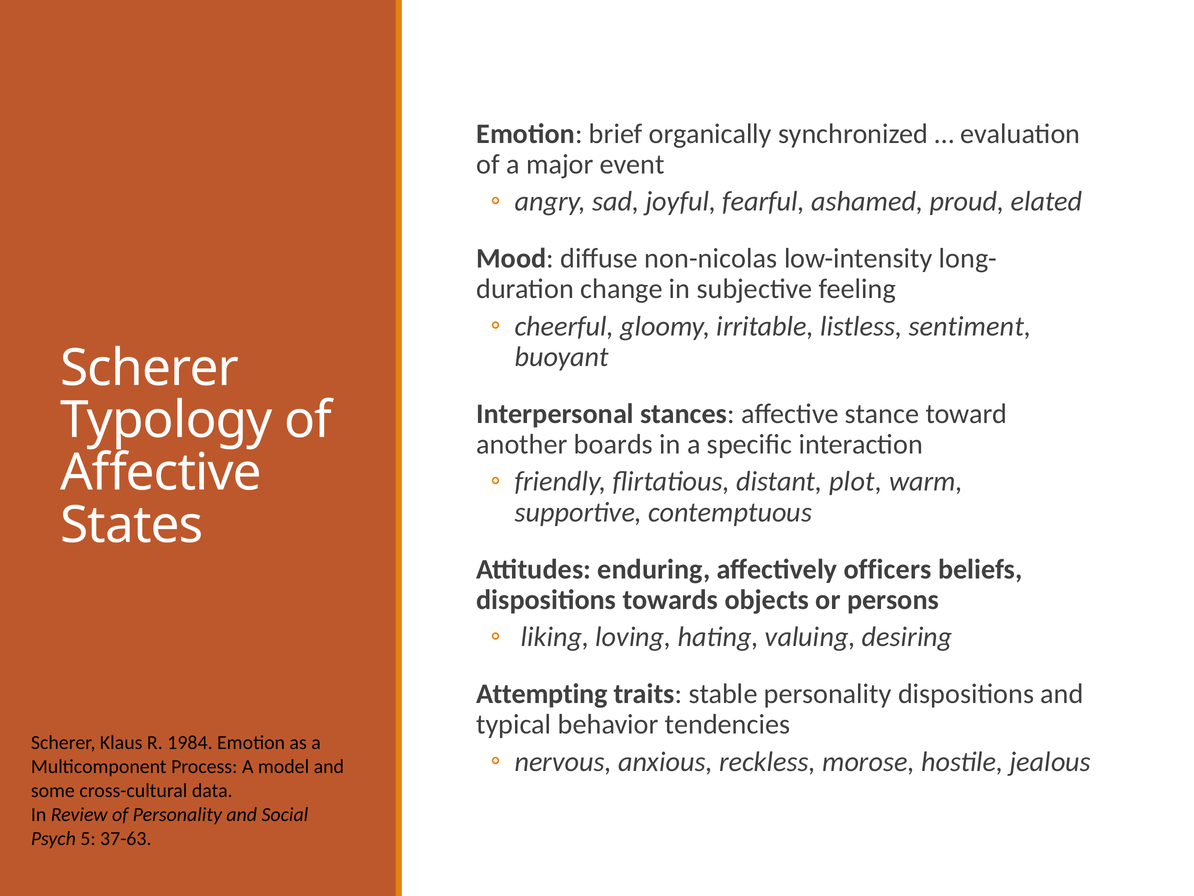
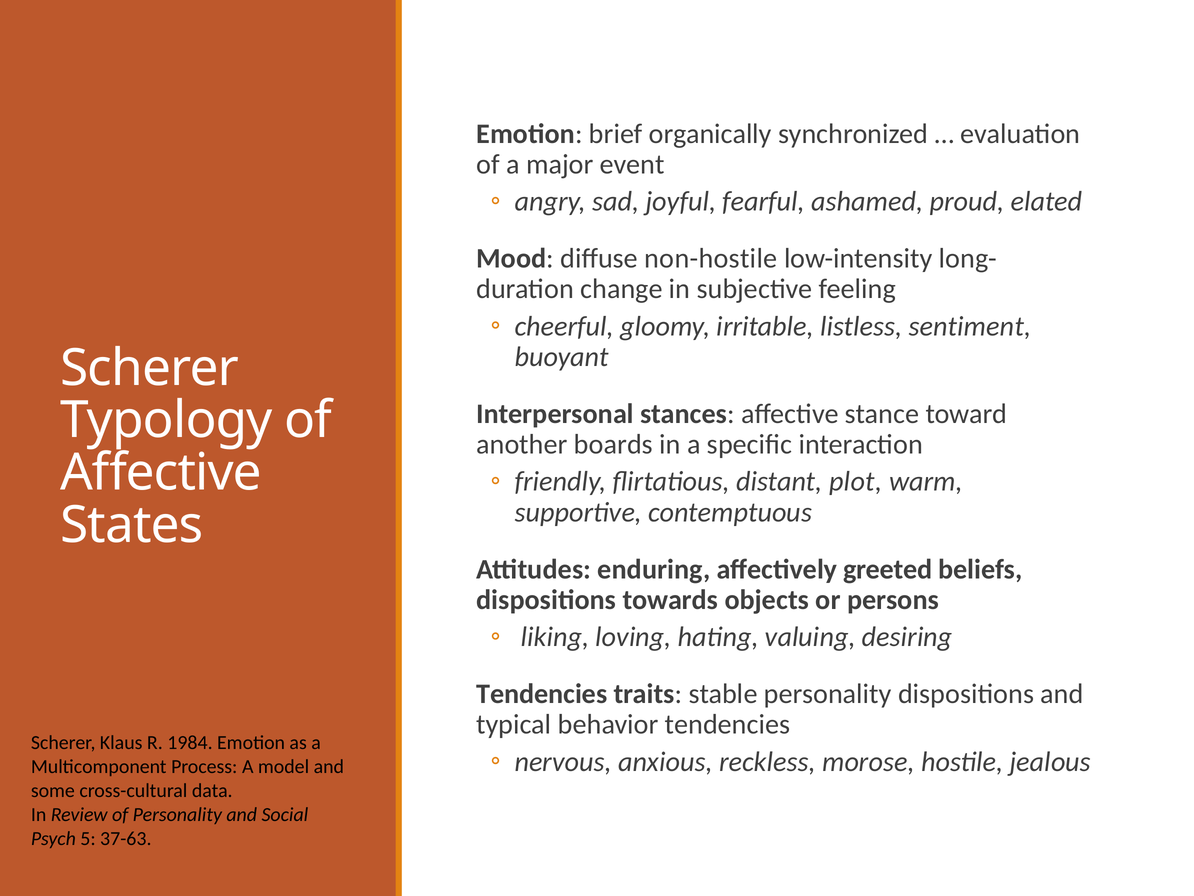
non-nicolas: non-nicolas -> non-hostile
officers: officers -> greeted
Attempting at (542, 694): Attempting -> Tendencies
